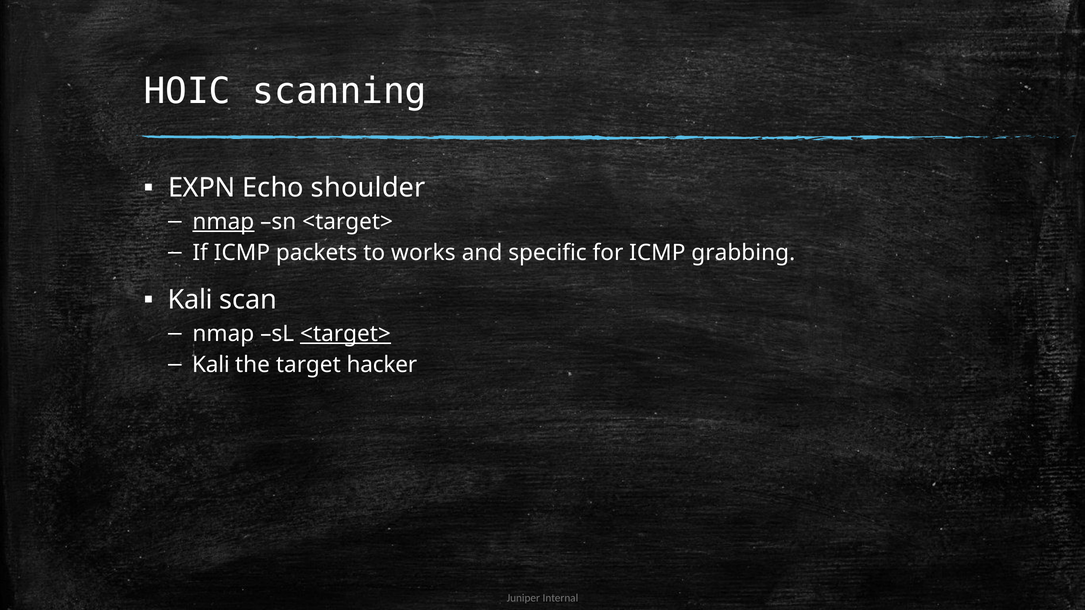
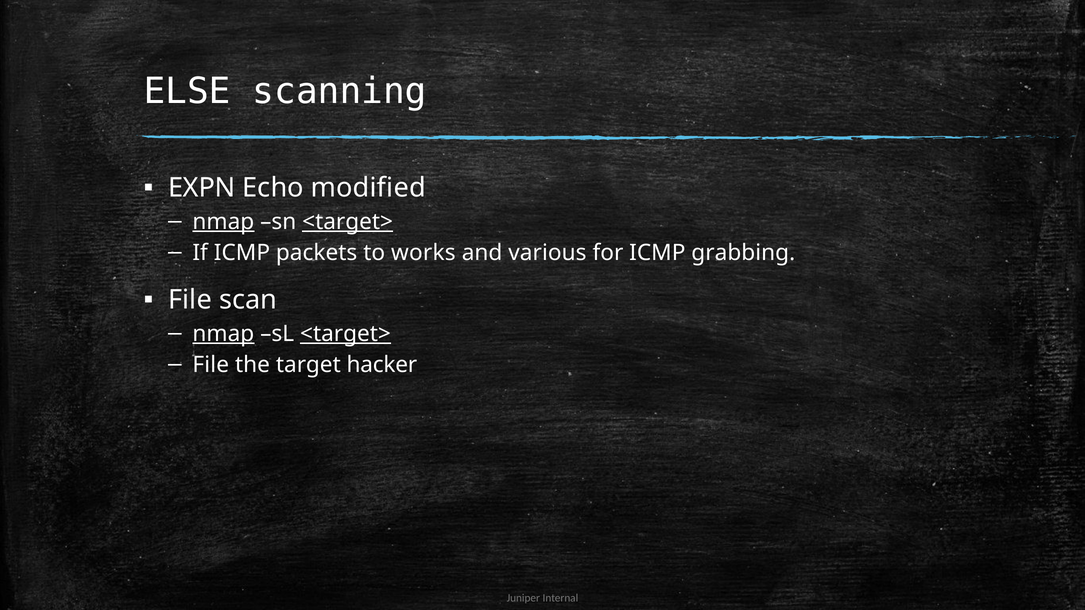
HOIC: HOIC -> ELSE
shoulder: shoulder -> modified
<target> at (348, 222) underline: none -> present
specific: specific -> various
Kali at (190, 300): Kali -> File
nmap at (223, 334) underline: none -> present
Kali at (211, 365): Kali -> File
